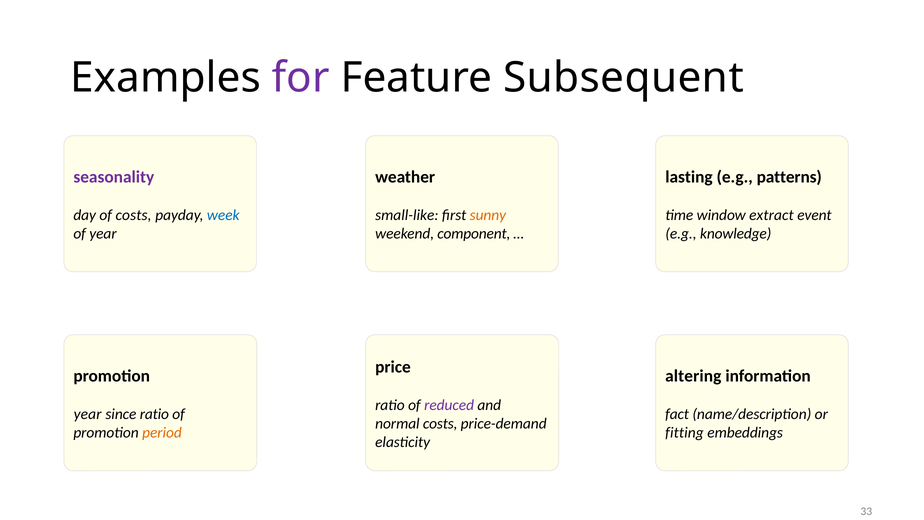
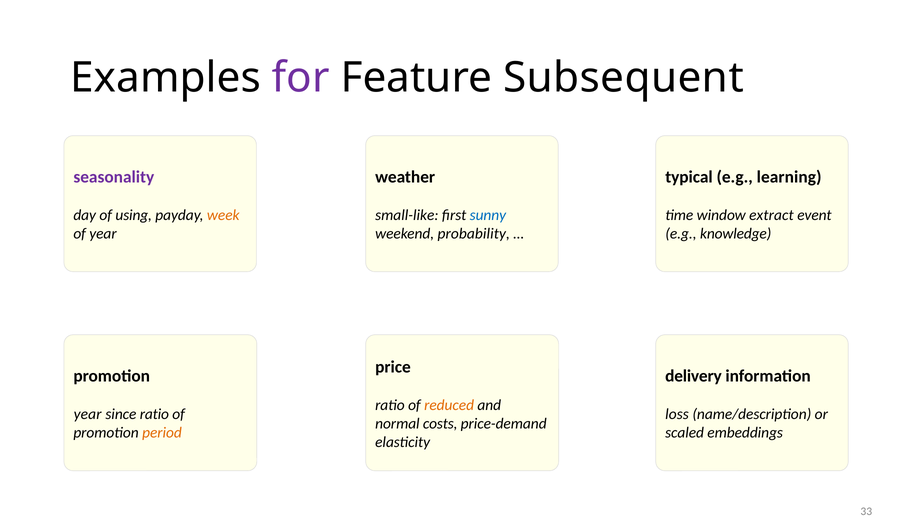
lasting: lasting -> typical
patterns: patterns -> learning
of costs: costs -> using
week colour: blue -> orange
sunny colour: orange -> blue
component: component -> probability
altering: altering -> delivery
reduced colour: purple -> orange
fact: fact -> loss
fitting: fitting -> scaled
